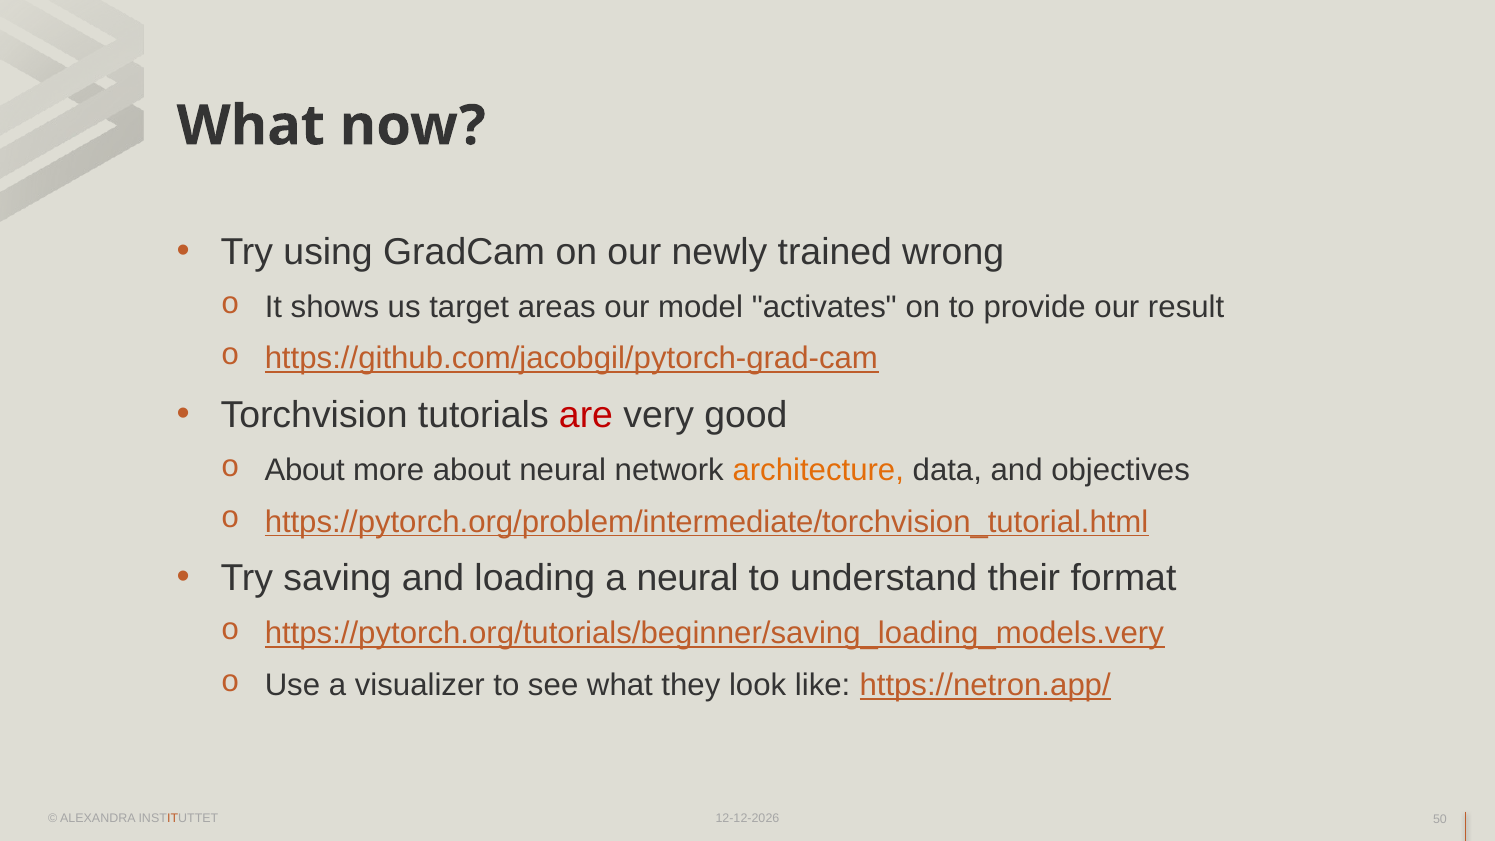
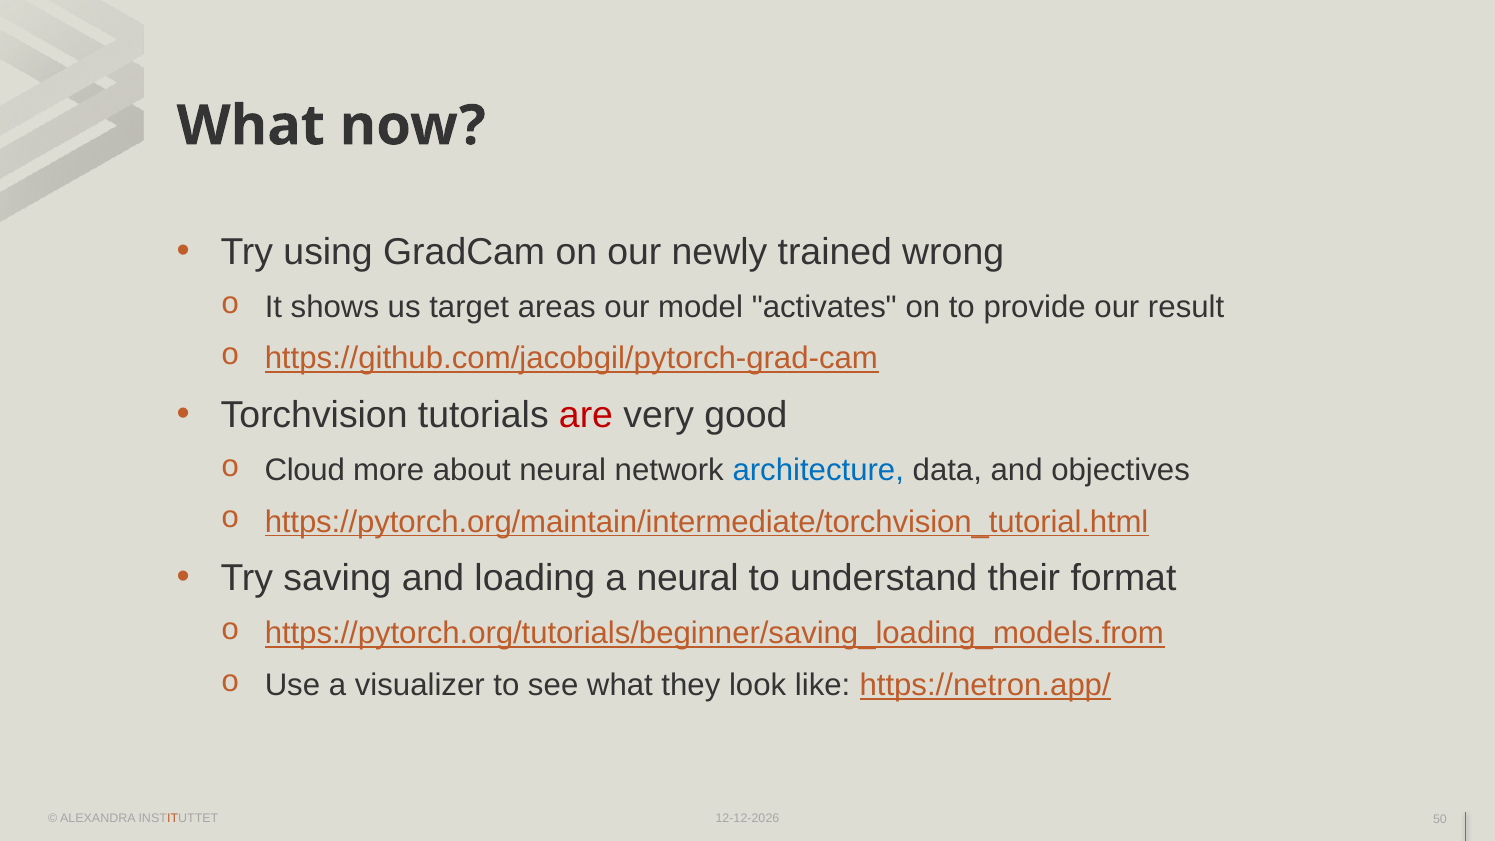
About at (305, 470): About -> Cloud
architecture colour: orange -> blue
https://pytorch.org/problem/intermediate/torchvision_tutorial.html: https://pytorch.org/problem/intermediate/torchvision_tutorial.html -> https://pytorch.org/maintain/intermediate/torchvision_tutorial.html
https://pytorch.org/tutorials/beginner/saving_loading_models.very: https://pytorch.org/tutorials/beginner/saving_loading_models.very -> https://pytorch.org/tutorials/beginner/saving_loading_models.from
